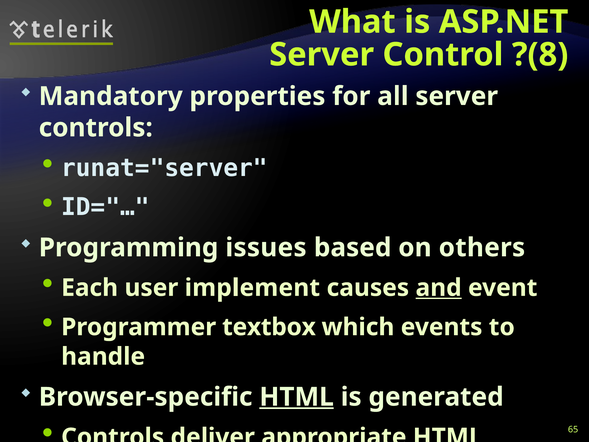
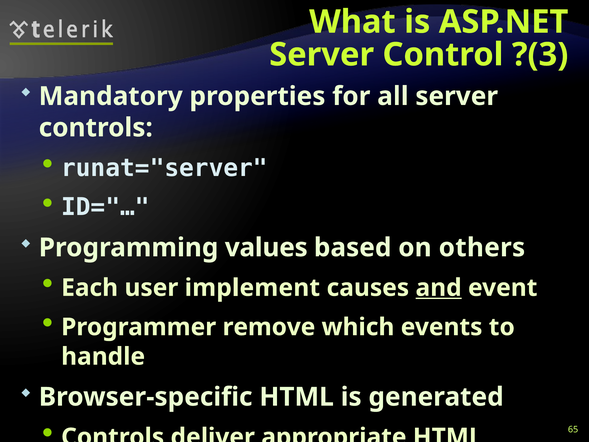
?(8: ?(8 -> ?(3
issues: issues -> values
textbox: textbox -> remove
HTML at (297, 397) underline: present -> none
